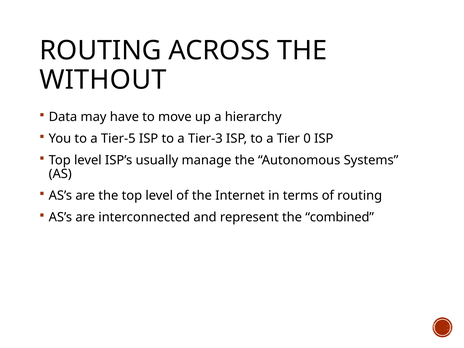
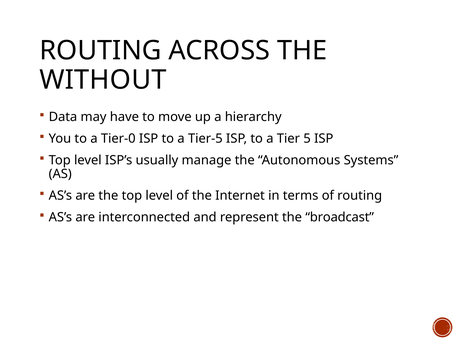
Tier-5: Tier-5 -> Tier-0
Tier-3: Tier-3 -> Tier-5
0: 0 -> 5
combined: combined -> broadcast
